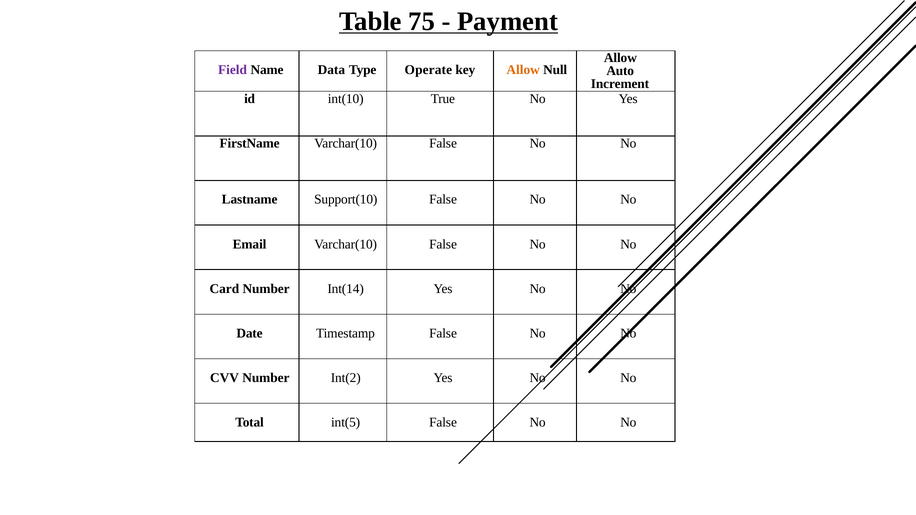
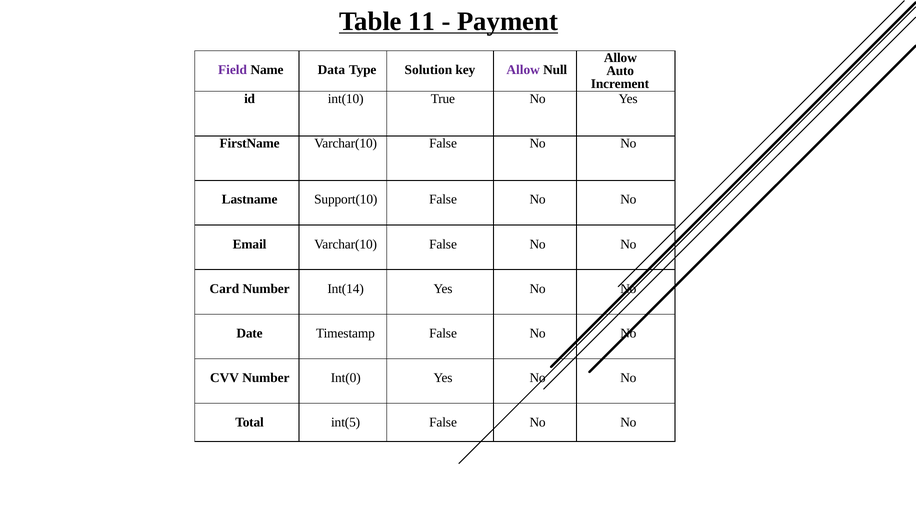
75: 75 -> 11
Operate: Operate -> Solution
Allow at (523, 70) colour: orange -> purple
Int(2: Int(2 -> Int(0
